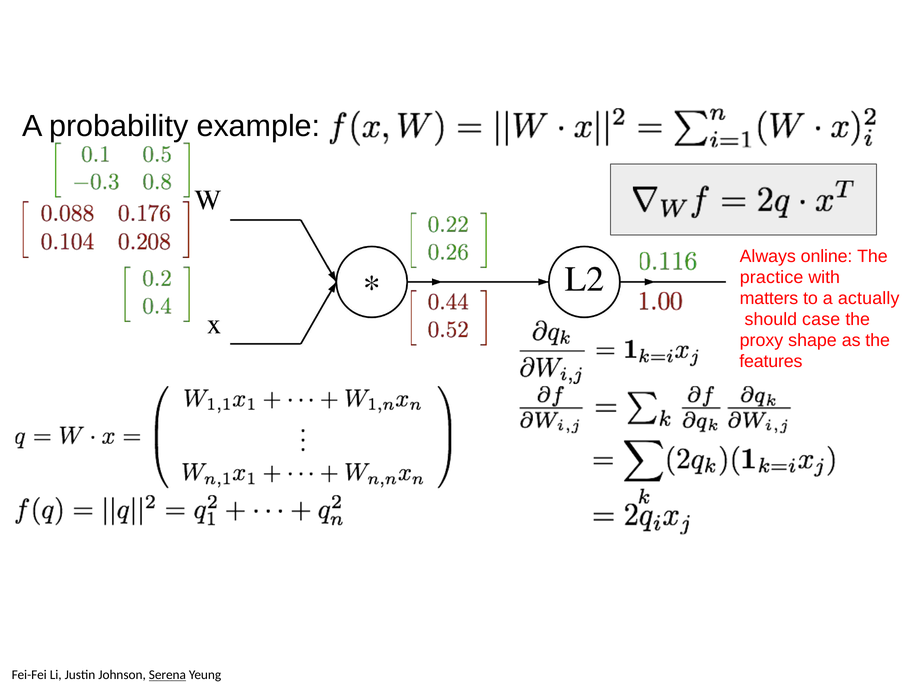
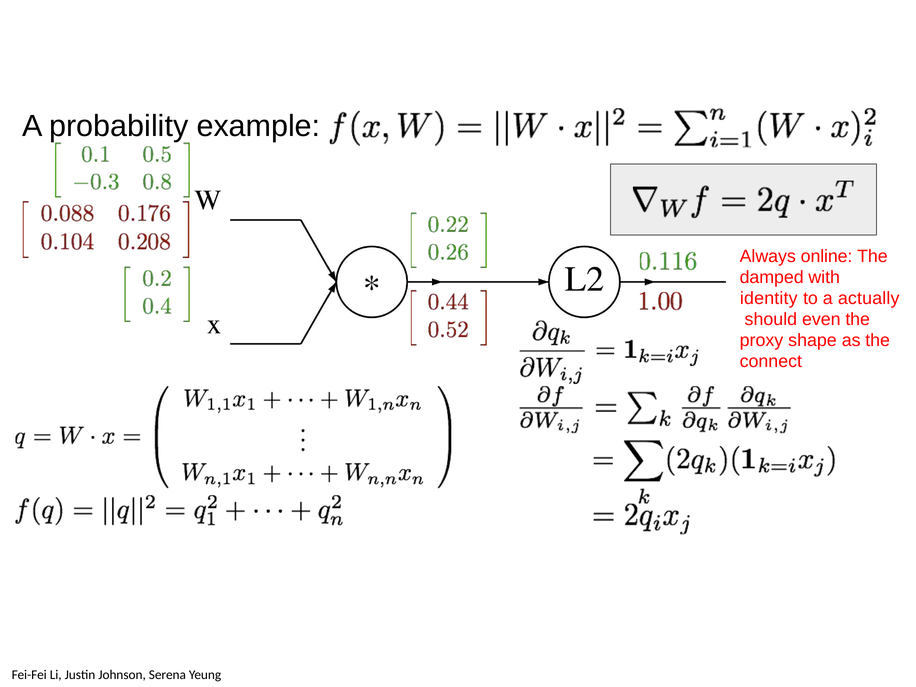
practice: practice -> damped
matters: matters -> identity
case: case -> even
features: features -> connect
Serena underline: present -> none
